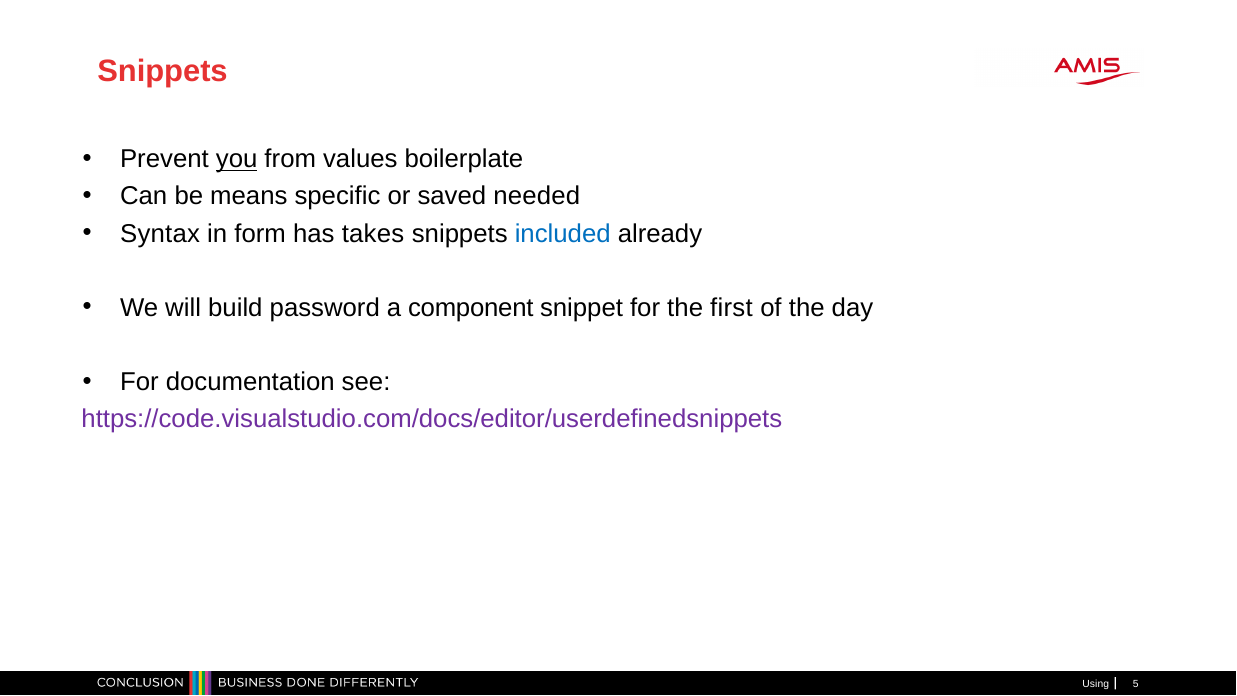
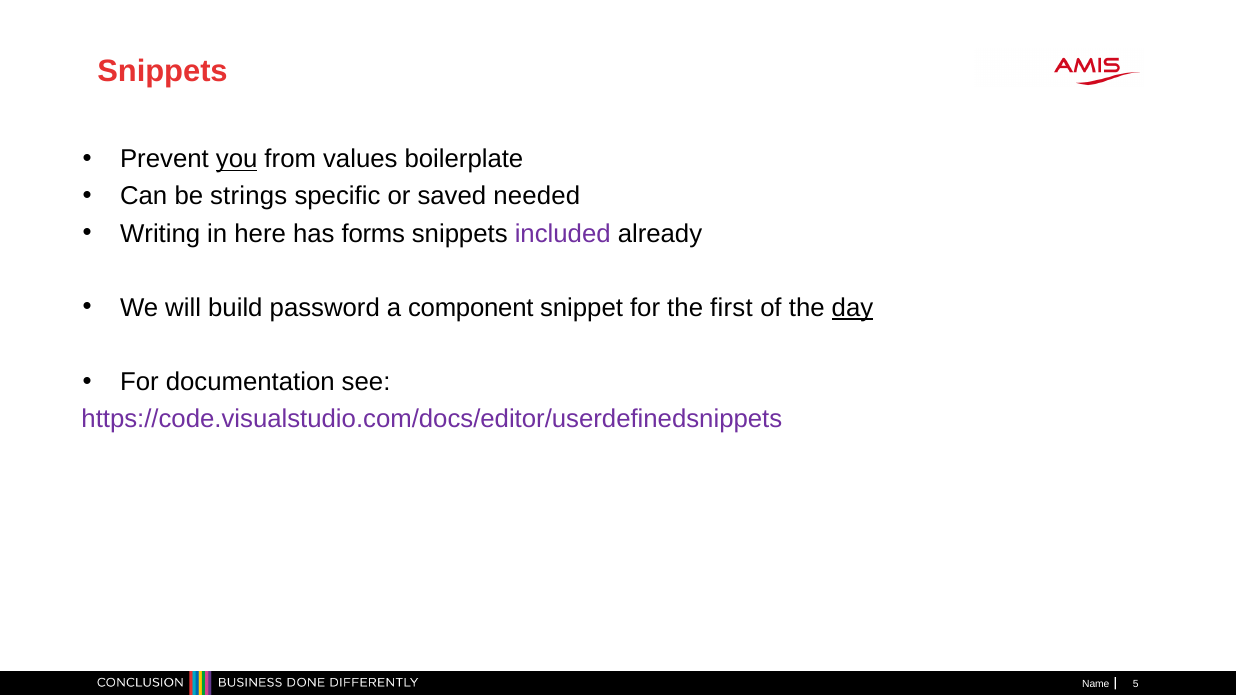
means: means -> strings
Syntax: Syntax -> Writing
form: form -> here
takes: takes -> forms
included colour: blue -> purple
day underline: none -> present
Using: Using -> Name
